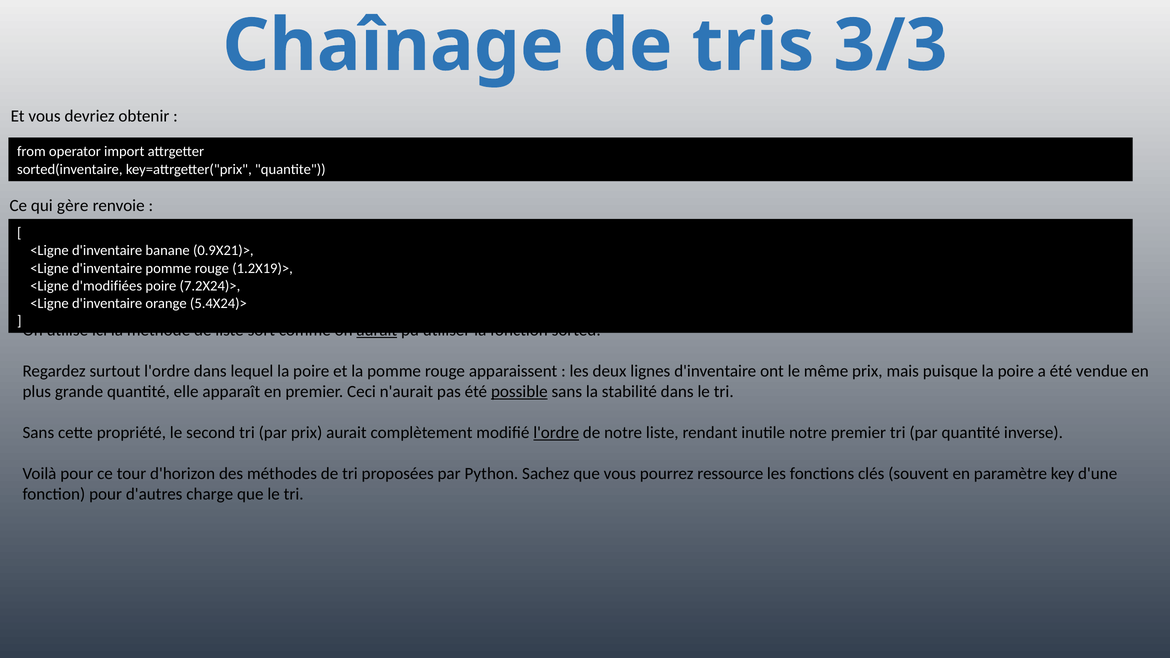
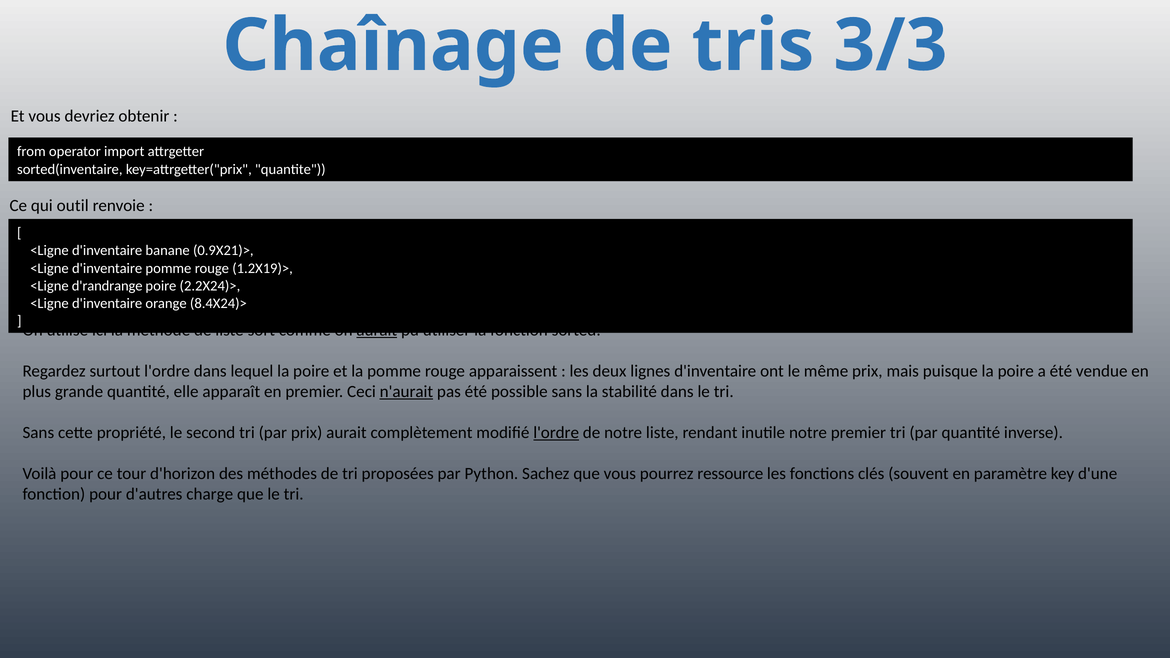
gère: gère -> outil
d'modifiées: d'modifiées -> d'randrange
7.2X24)>: 7.2X24)> -> 2.2X24)>
5.4X24)>: 5.4X24)> -> 8.4X24)>
n'aurait underline: none -> present
possible underline: present -> none
